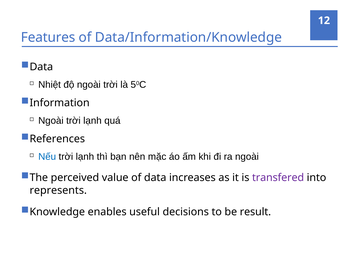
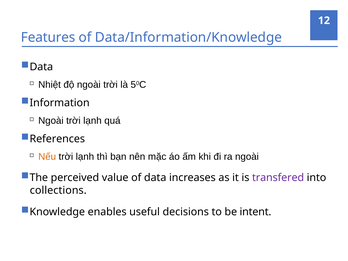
Nếu colour: blue -> orange
represents: represents -> collections
result: result -> intent
